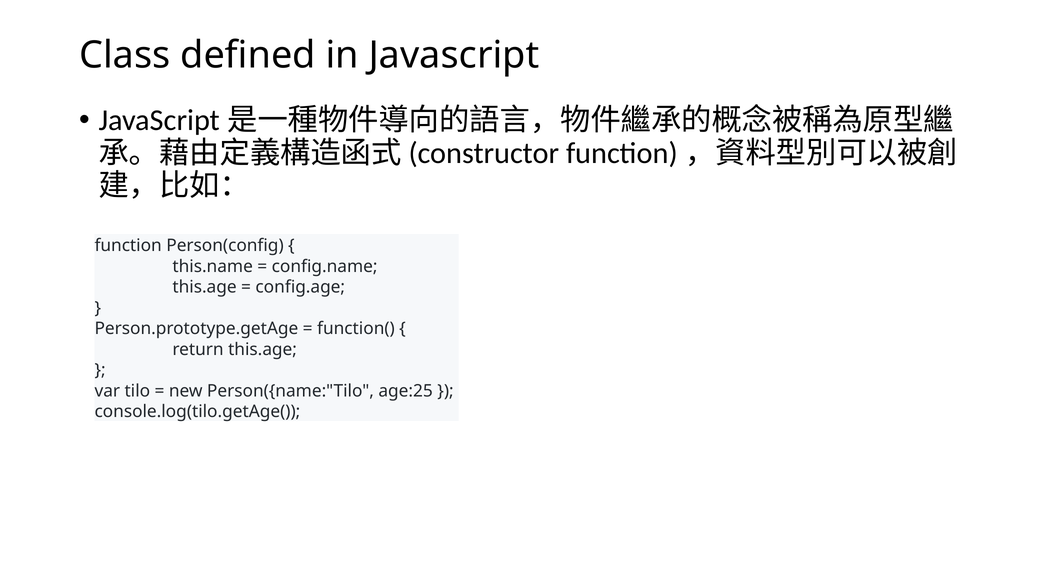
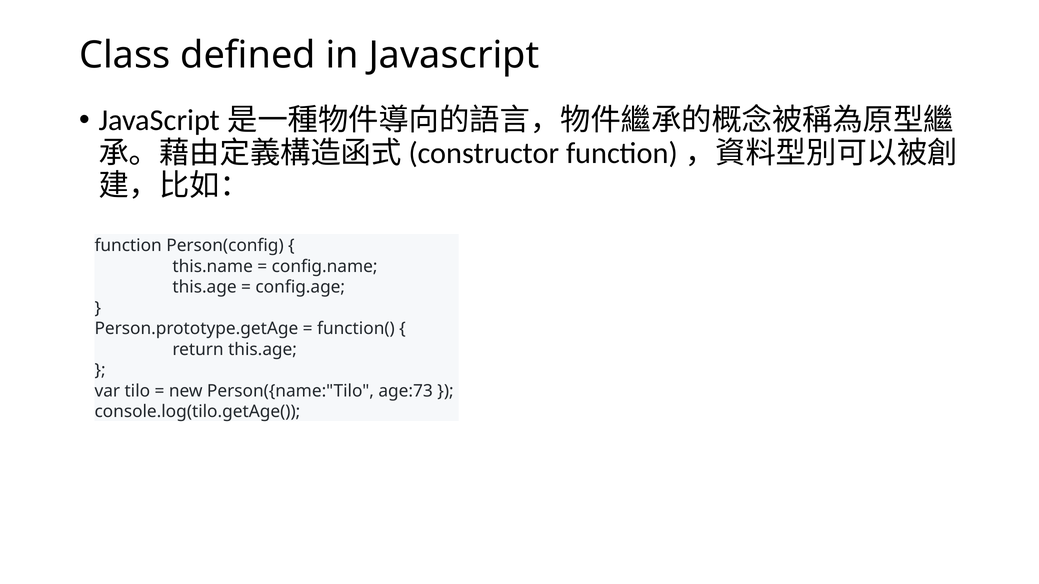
age:25: age:25 -> age:73
